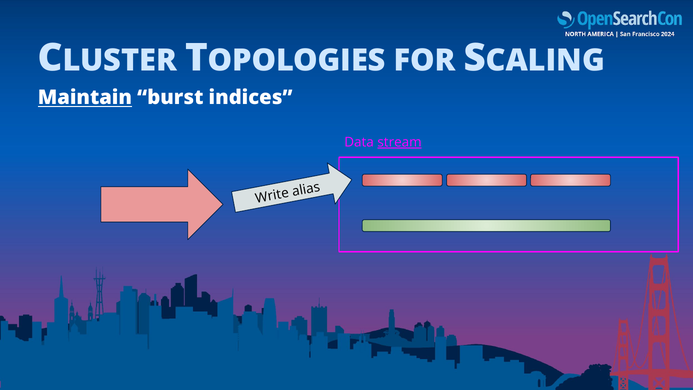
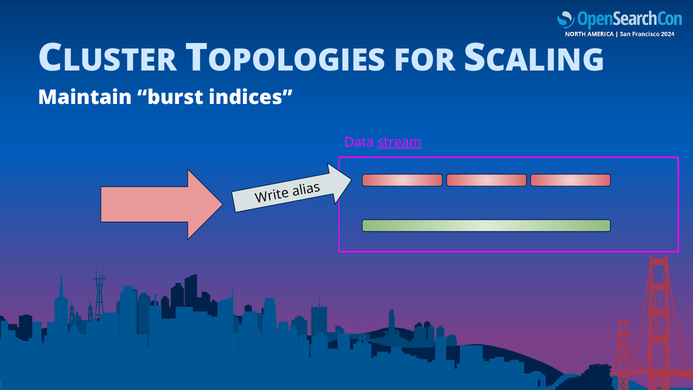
Maintain underline: present -> none
